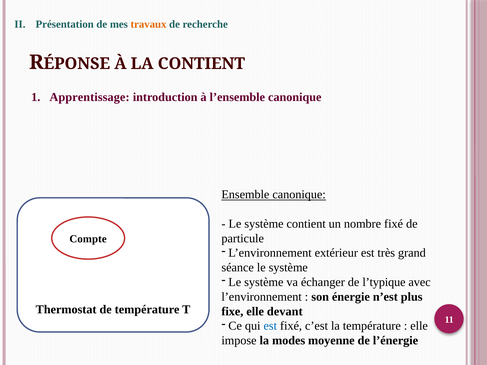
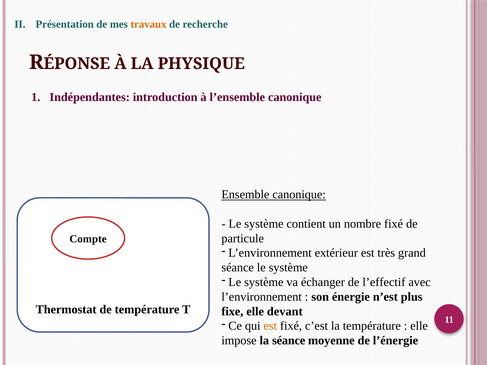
LA CONTIENT: CONTIENT -> PHYSIQUE
Apprentissage: Apprentissage -> Indépendantes
l’typique: l’typique -> l’effectif
est at (270, 326) colour: blue -> orange
la modes: modes -> séance
